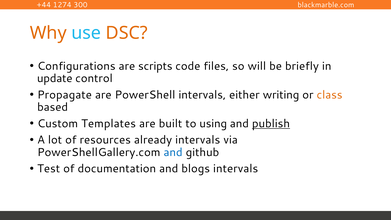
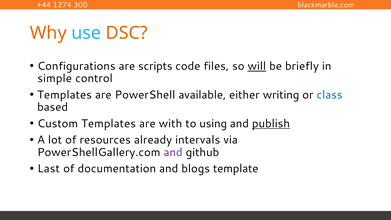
will underline: none -> present
update: update -> simple
Propagate at (65, 95): Propagate -> Templates
PowerShell intervals: intervals -> available
class colour: orange -> blue
built: built -> with
and at (173, 152) colour: blue -> purple
Test: Test -> Last
blogs intervals: intervals -> template
